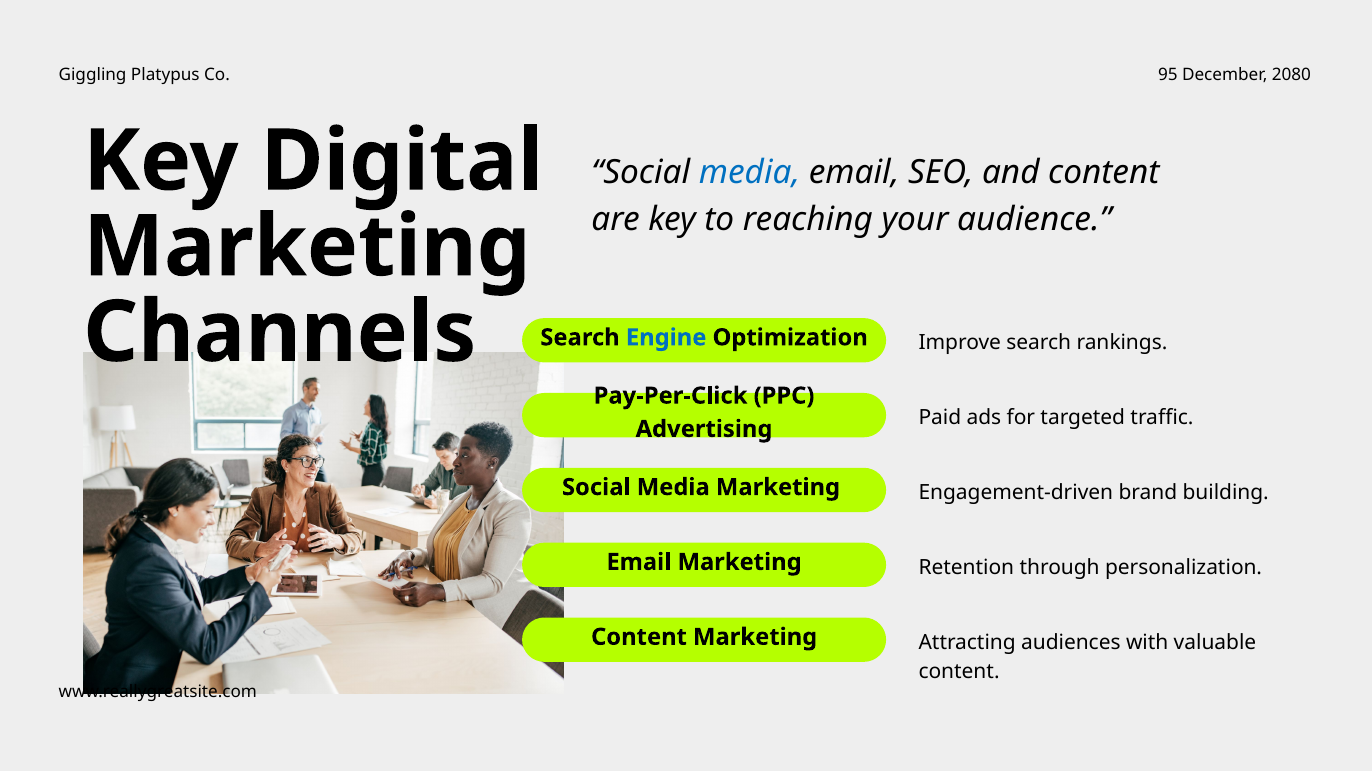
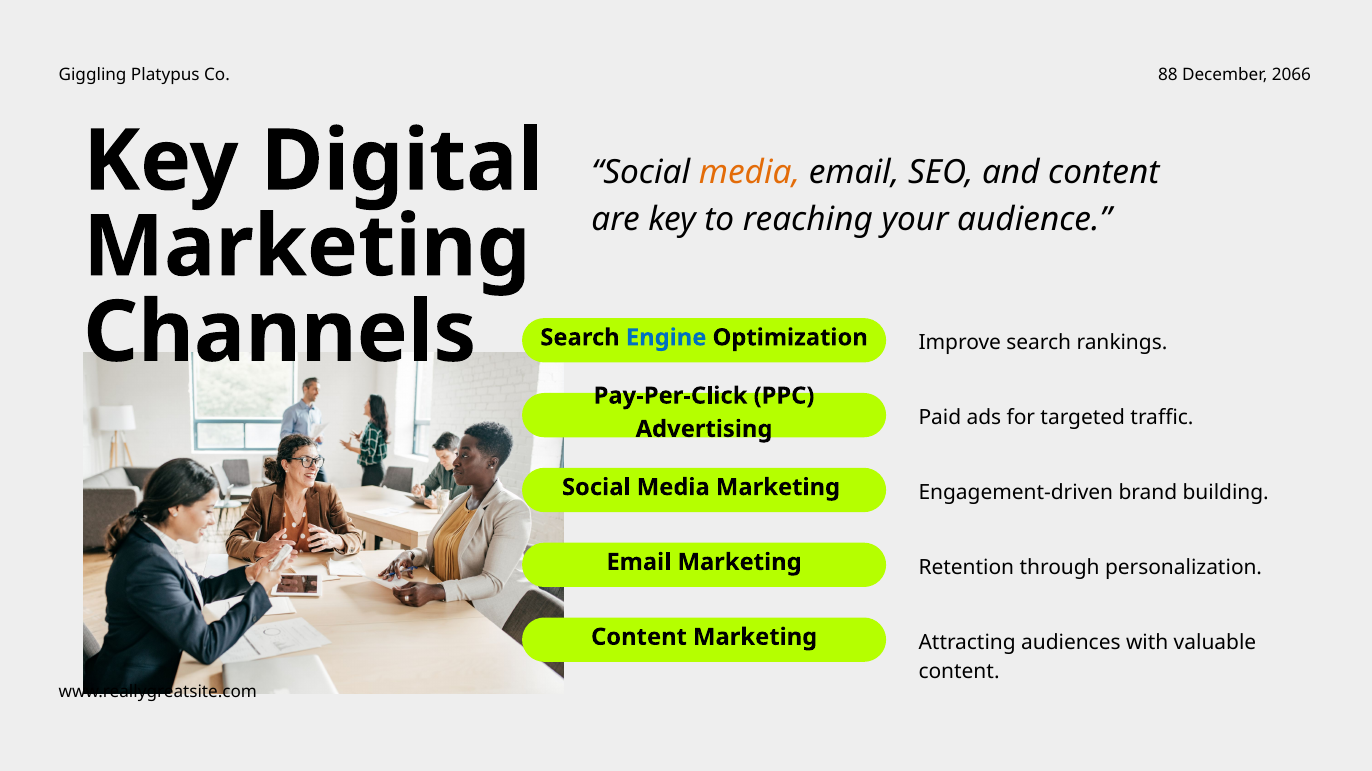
95: 95 -> 88
2080: 2080 -> 2066
media at (750, 173) colour: blue -> orange
